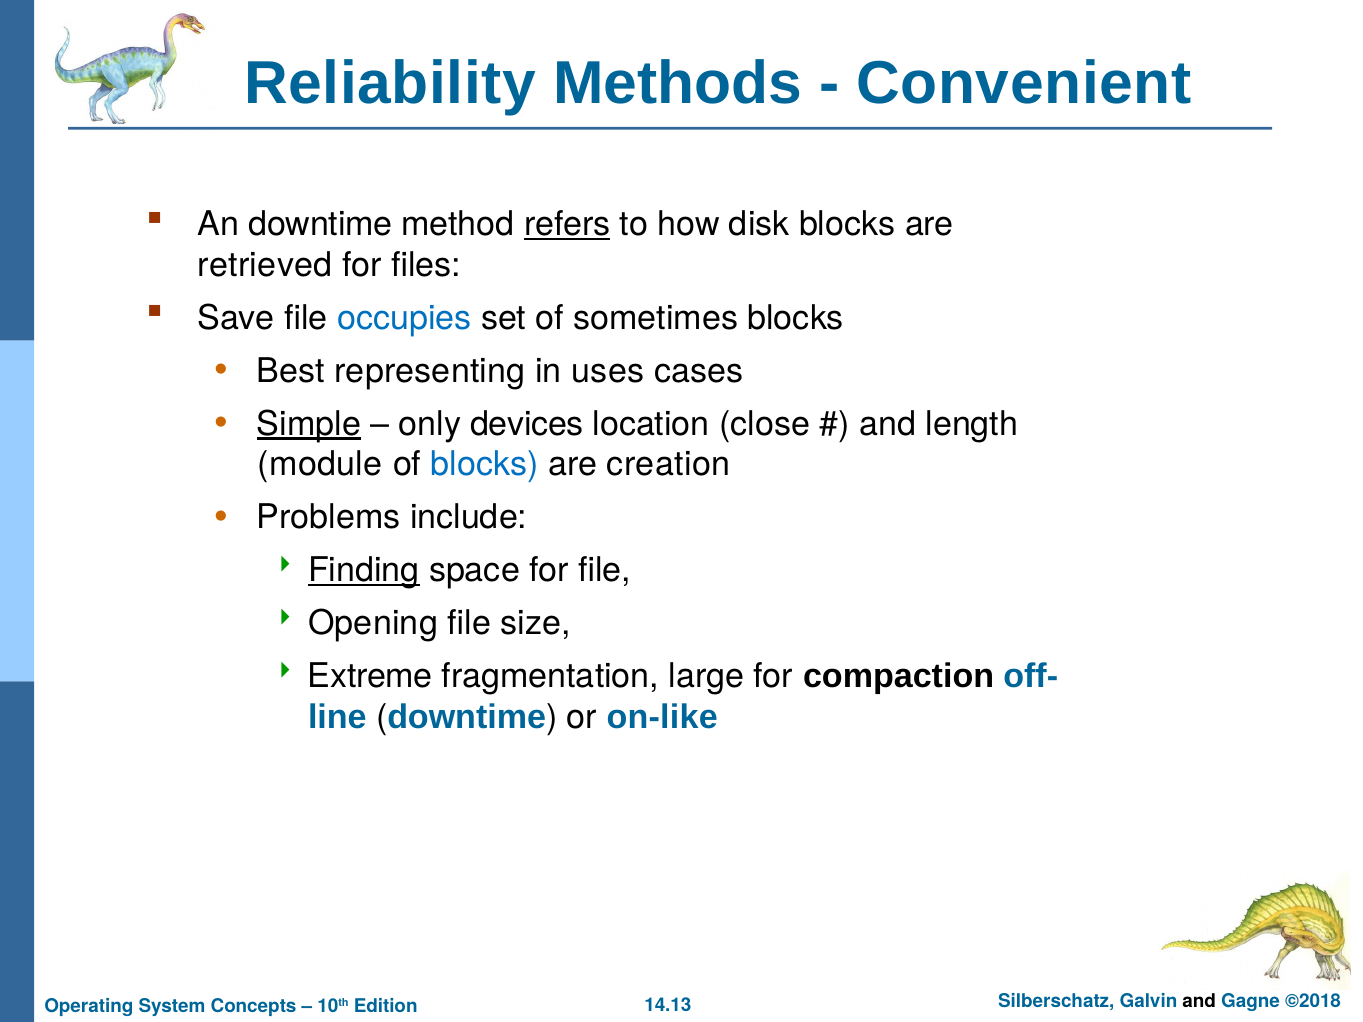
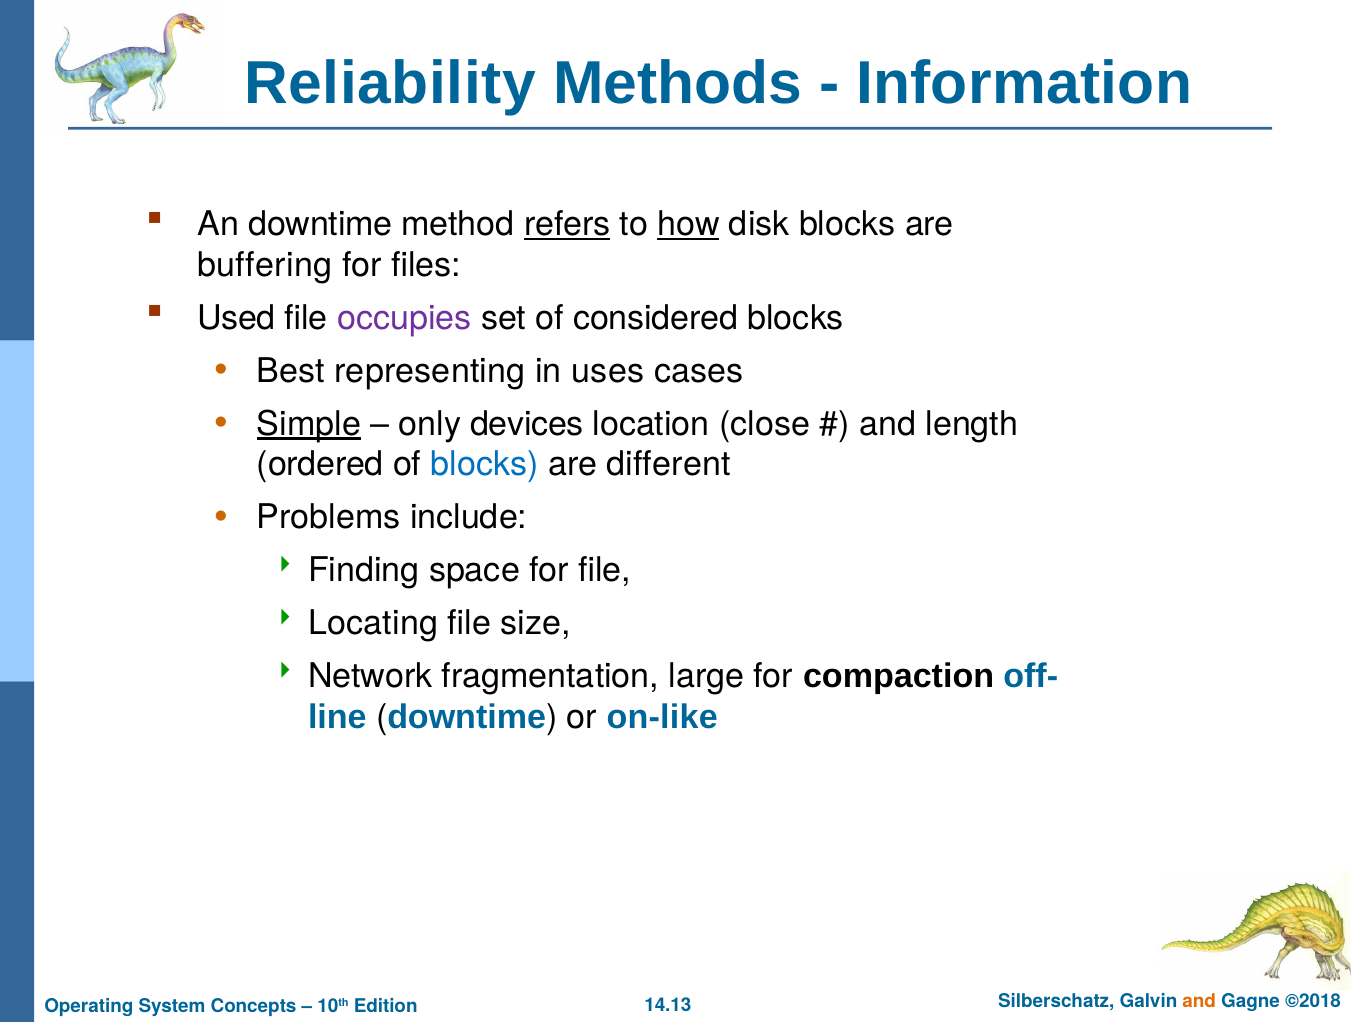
Convenient: Convenient -> Information
how underline: none -> present
retrieved: retrieved -> buffering
Save: Save -> Used
occupies colour: blue -> purple
sometimes: sometimes -> considered
module: module -> ordered
creation: creation -> different
Finding underline: present -> none
Opening: Opening -> Locating
Extreme: Extreme -> Network
and at (1199, 1001) colour: black -> orange
